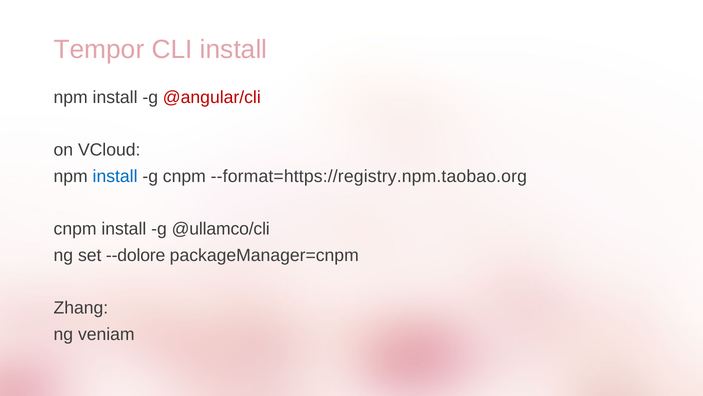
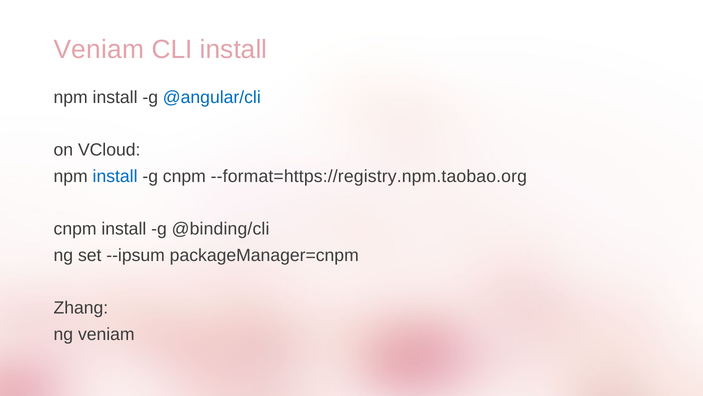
Tempor at (99, 49): Tempor -> Veniam
@angular/cli colour: red -> blue
@ullamco/cli: @ullamco/cli -> @binding/cli
--dolore: --dolore -> --ipsum
